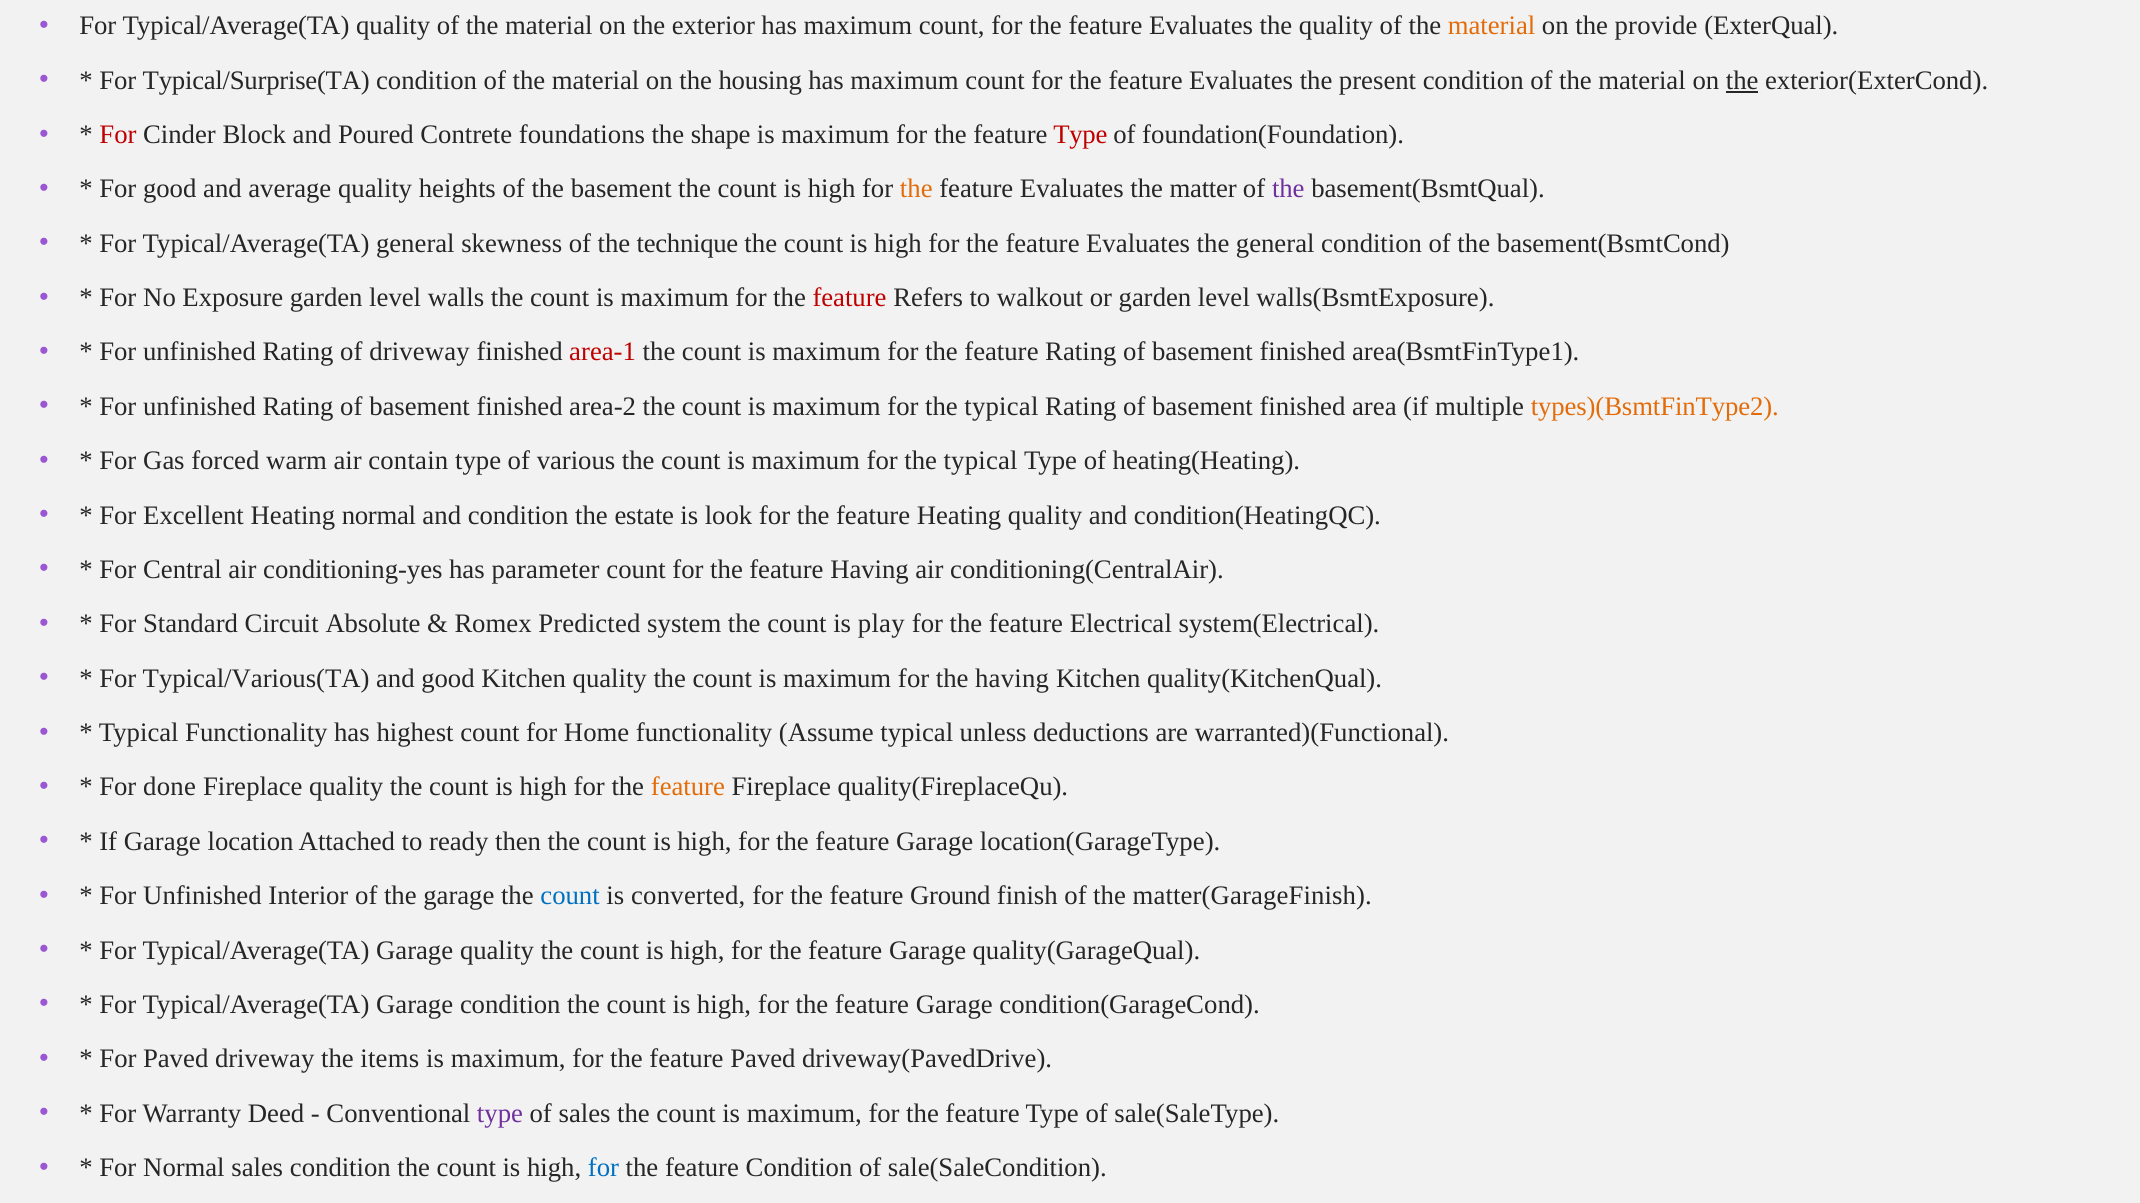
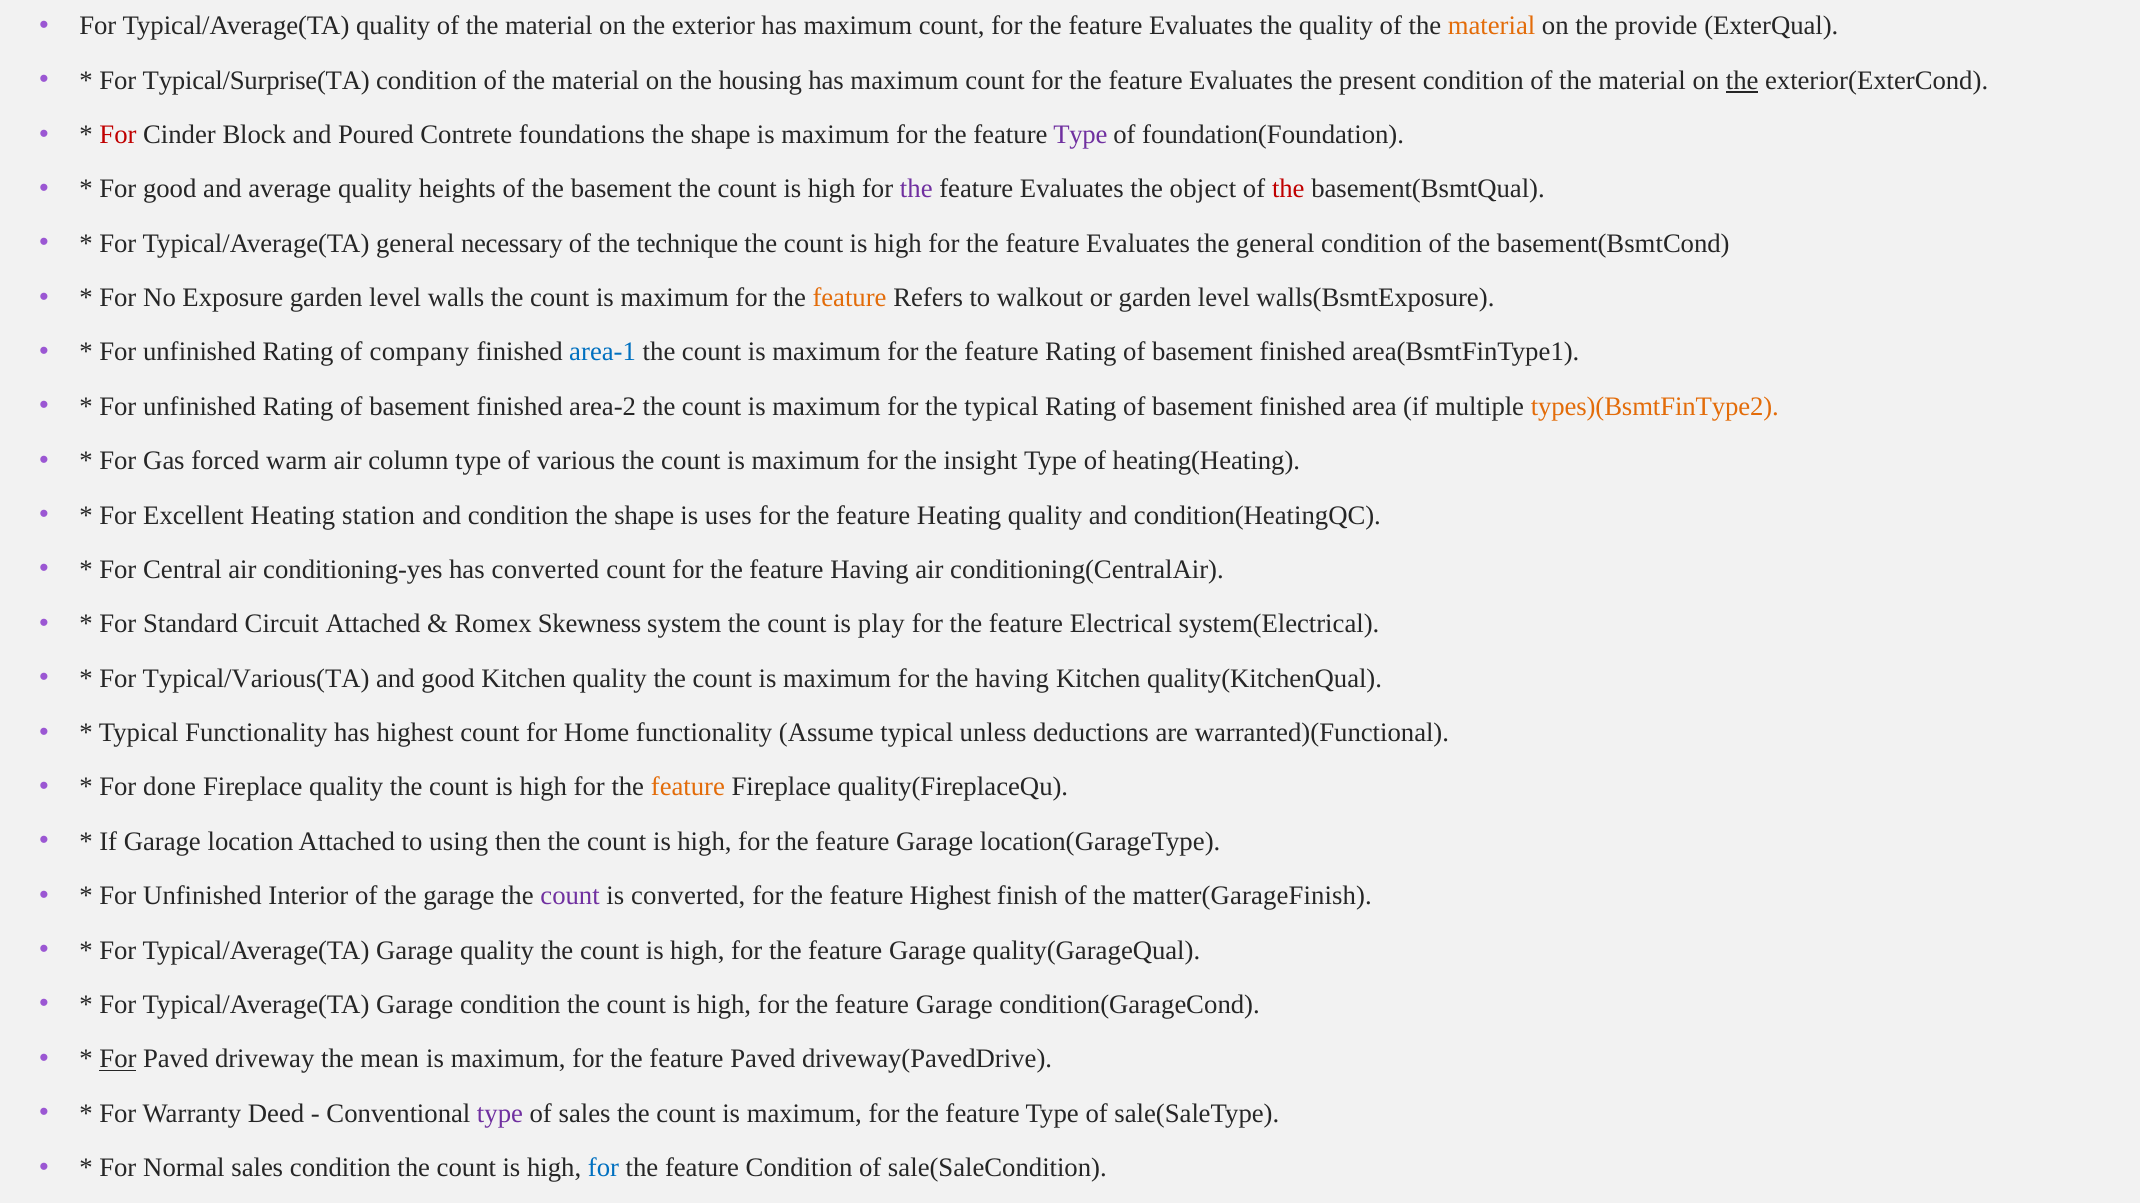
Type at (1080, 135) colour: red -> purple
the at (916, 189) colour: orange -> purple
matter: matter -> object
the at (1288, 189) colour: purple -> red
skewness: skewness -> necessary
feature at (850, 298) colour: red -> orange
of driveway: driveway -> company
area-1 colour: red -> blue
contain: contain -> column
typical at (981, 461): typical -> insight
Heating normal: normal -> station
condition the estate: estate -> shape
look: look -> uses
has parameter: parameter -> converted
Circuit Absolute: Absolute -> Attached
Predicted: Predicted -> Skewness
ready: ready -> using
count at (570, 896) colour: blue -> purple
feature Ground: Ground -> Highest
For at (118, 1060) underline: none -> present
items: items -> mean
